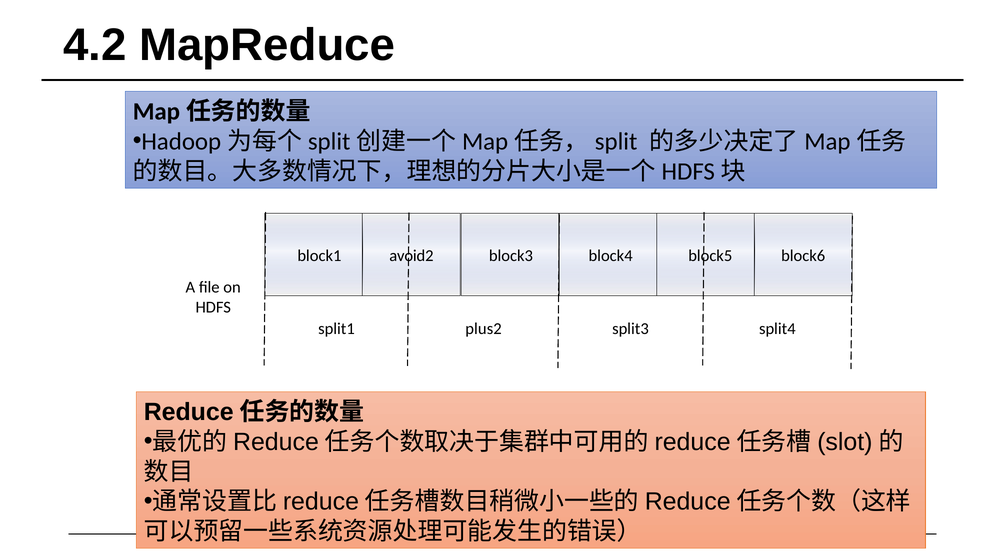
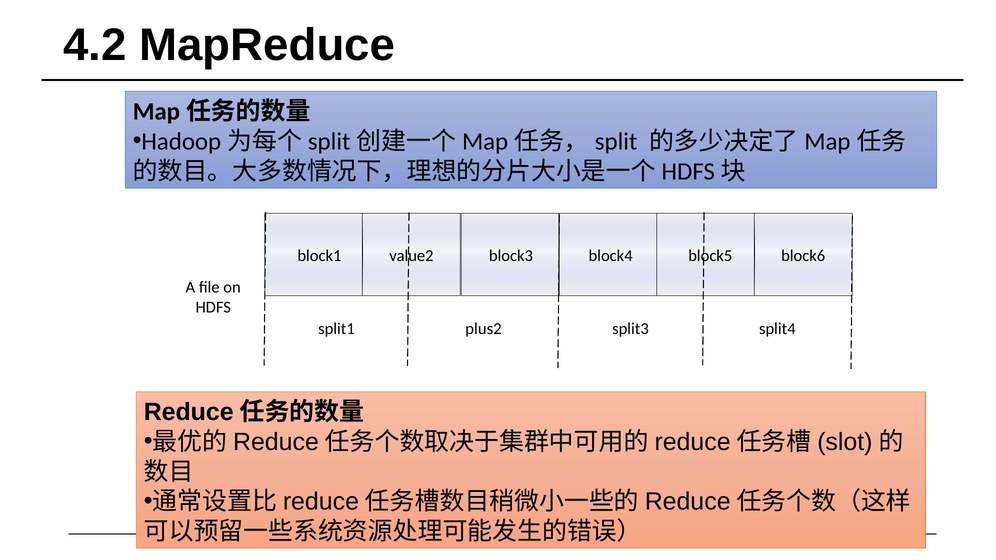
avoid2: avoid2 -> value2
